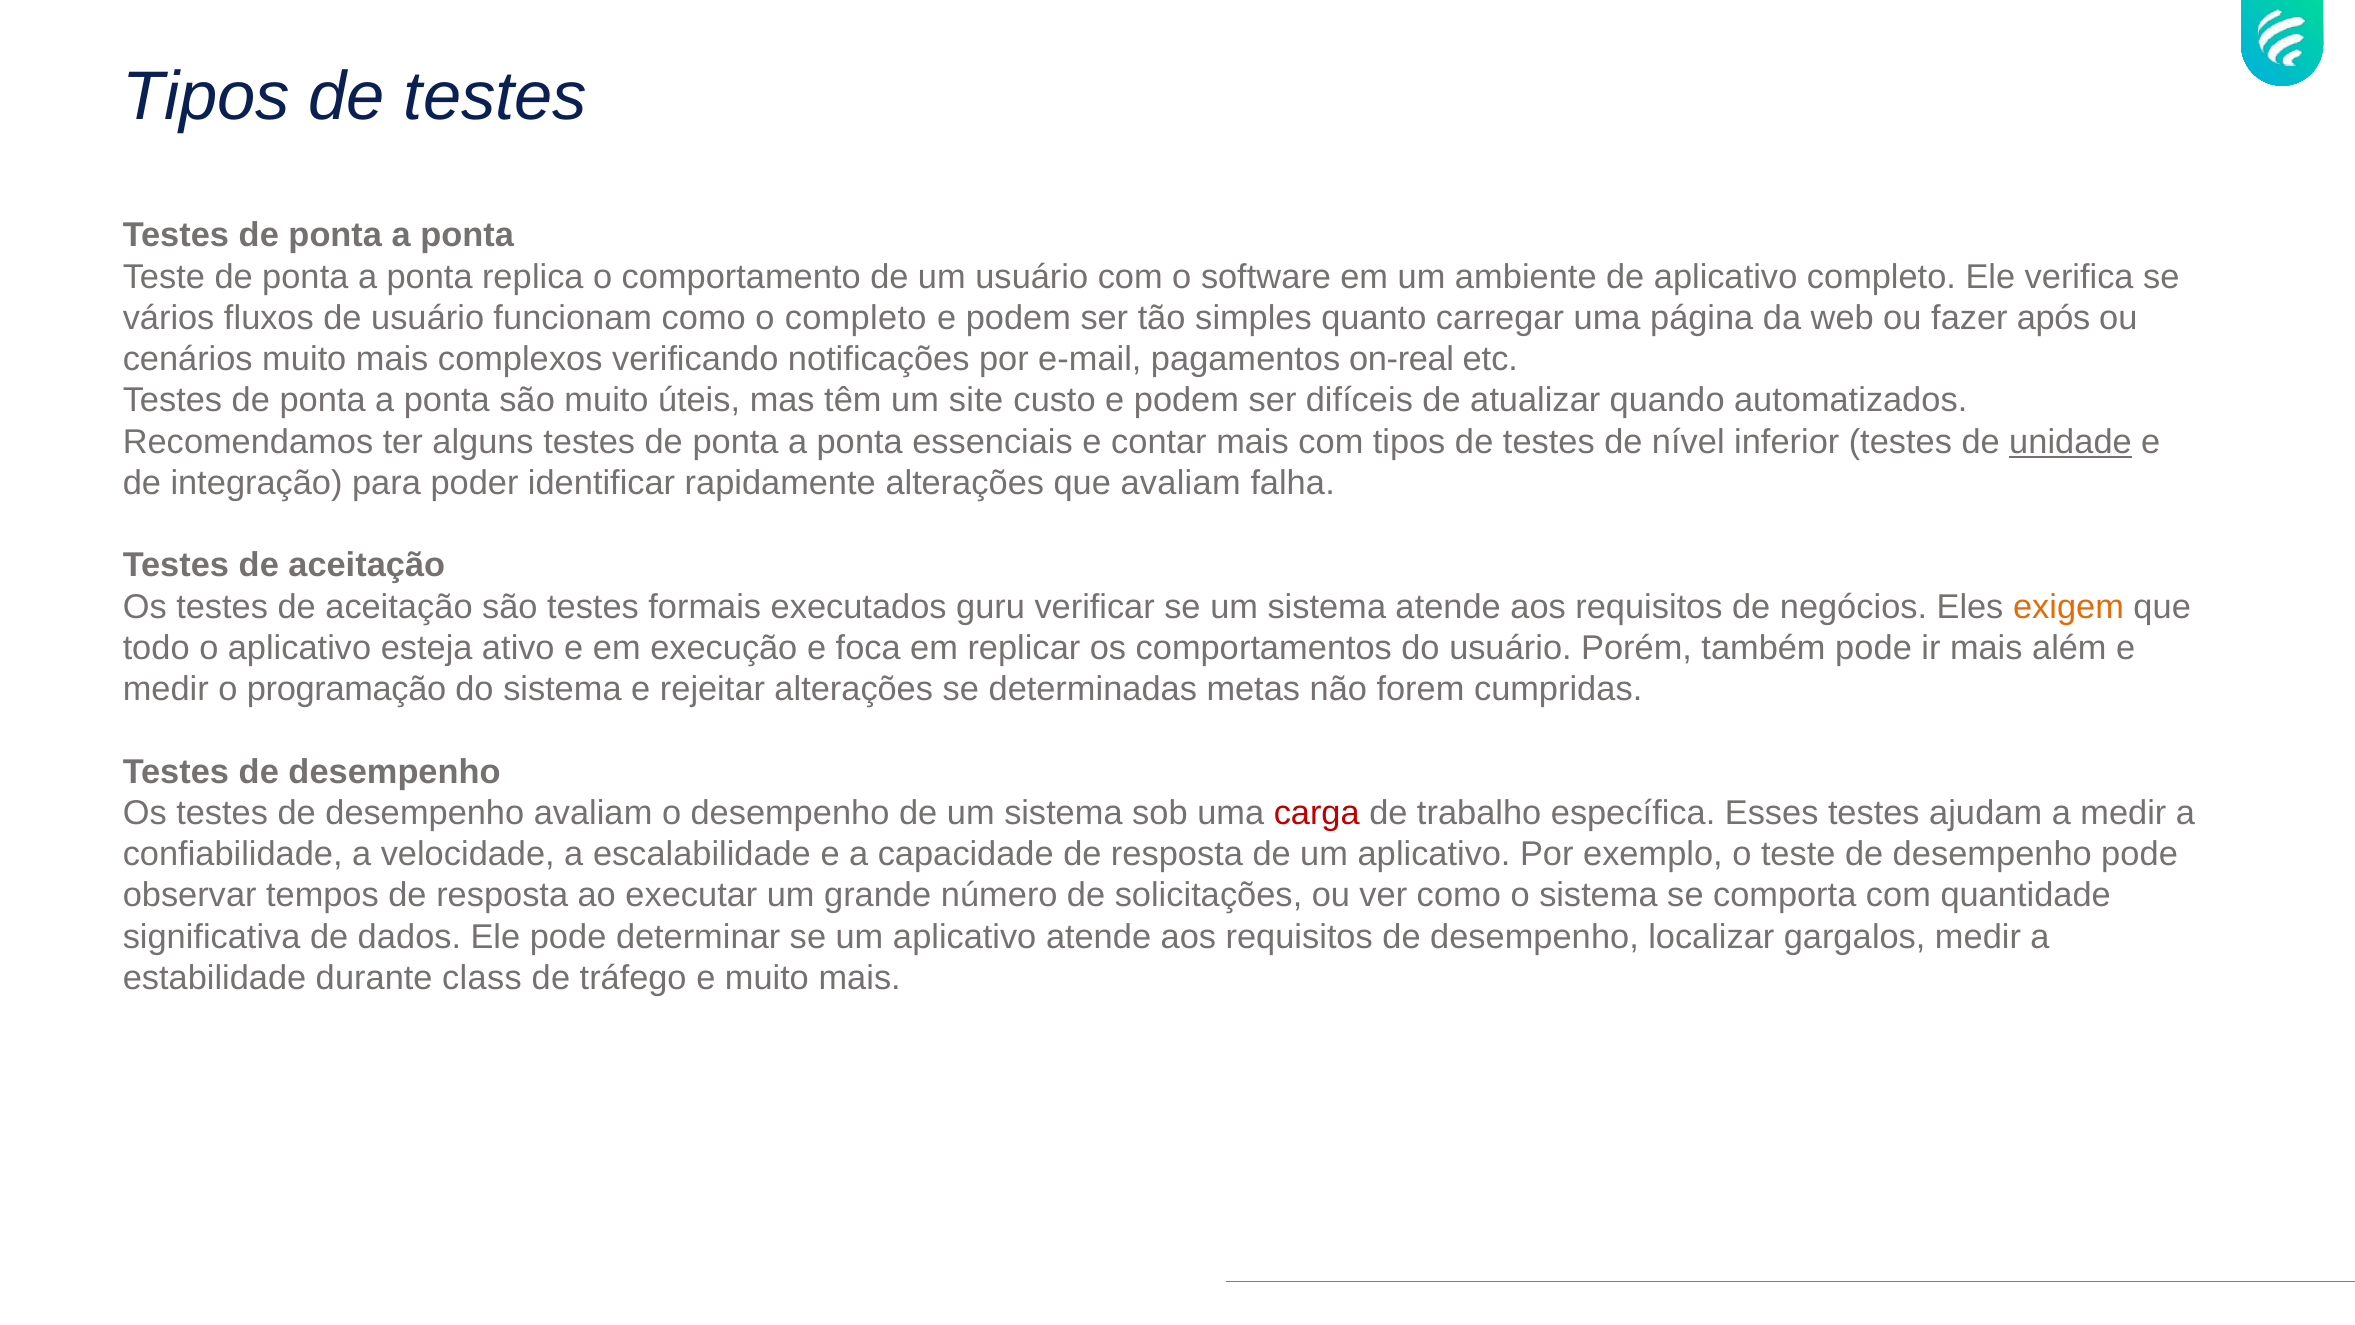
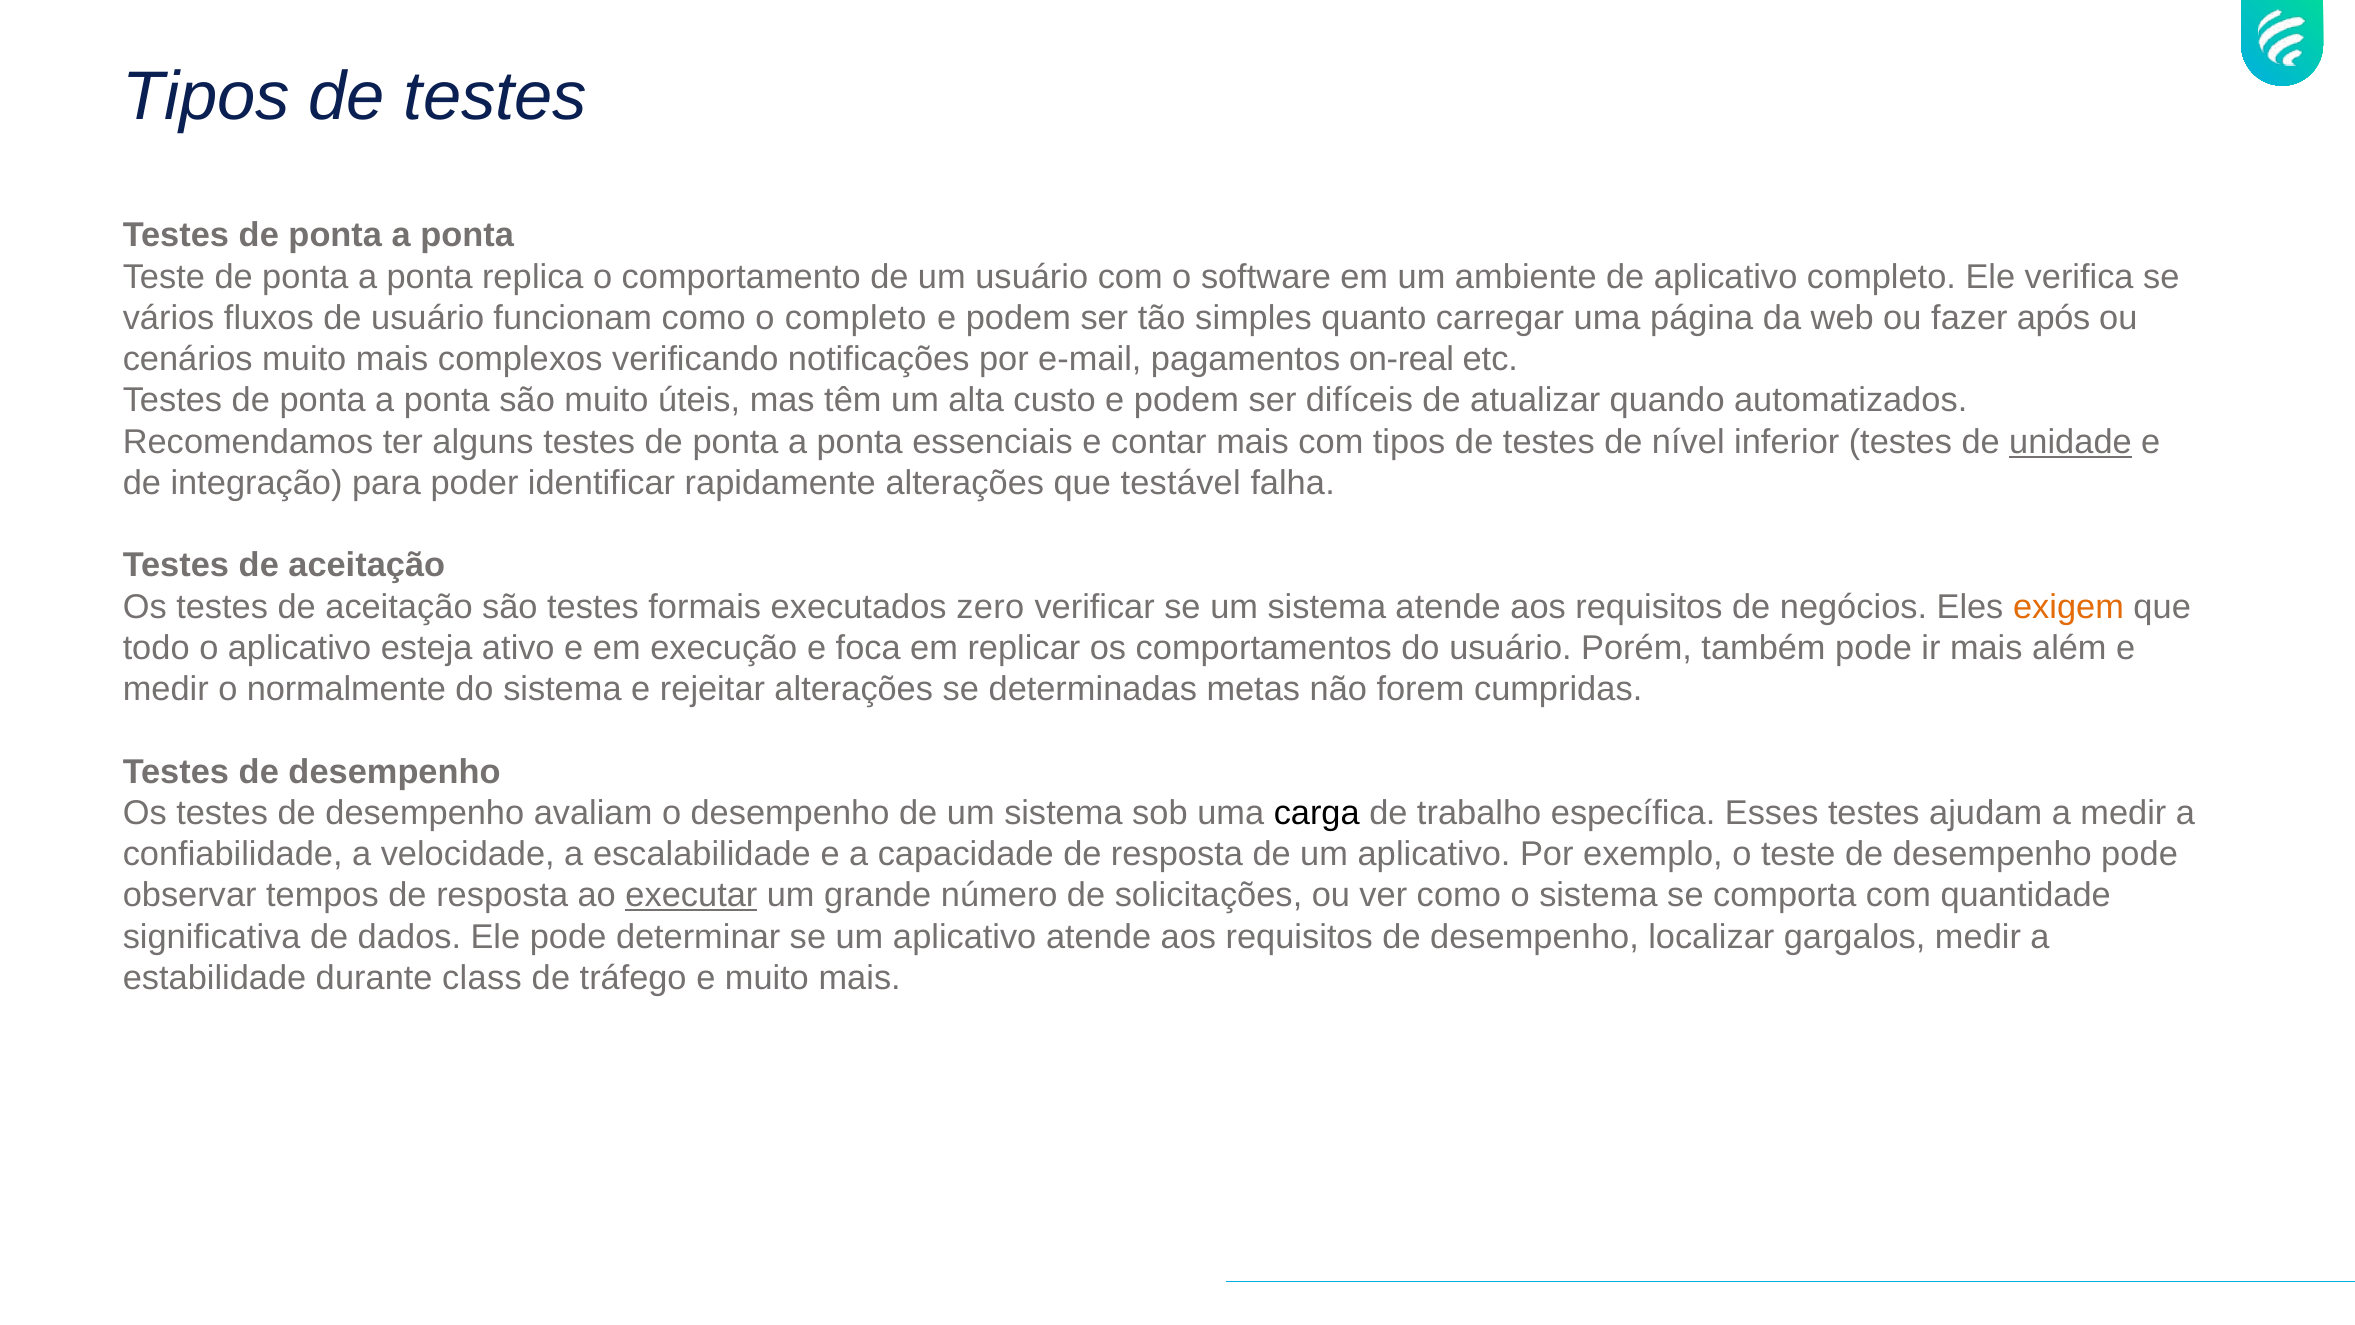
site: site -> alta
que avaliam: avaliam -> testável
guru: guru -> zero
programação: programação -> normalmente
carga colour: red -> black
executar underline: none -> present
